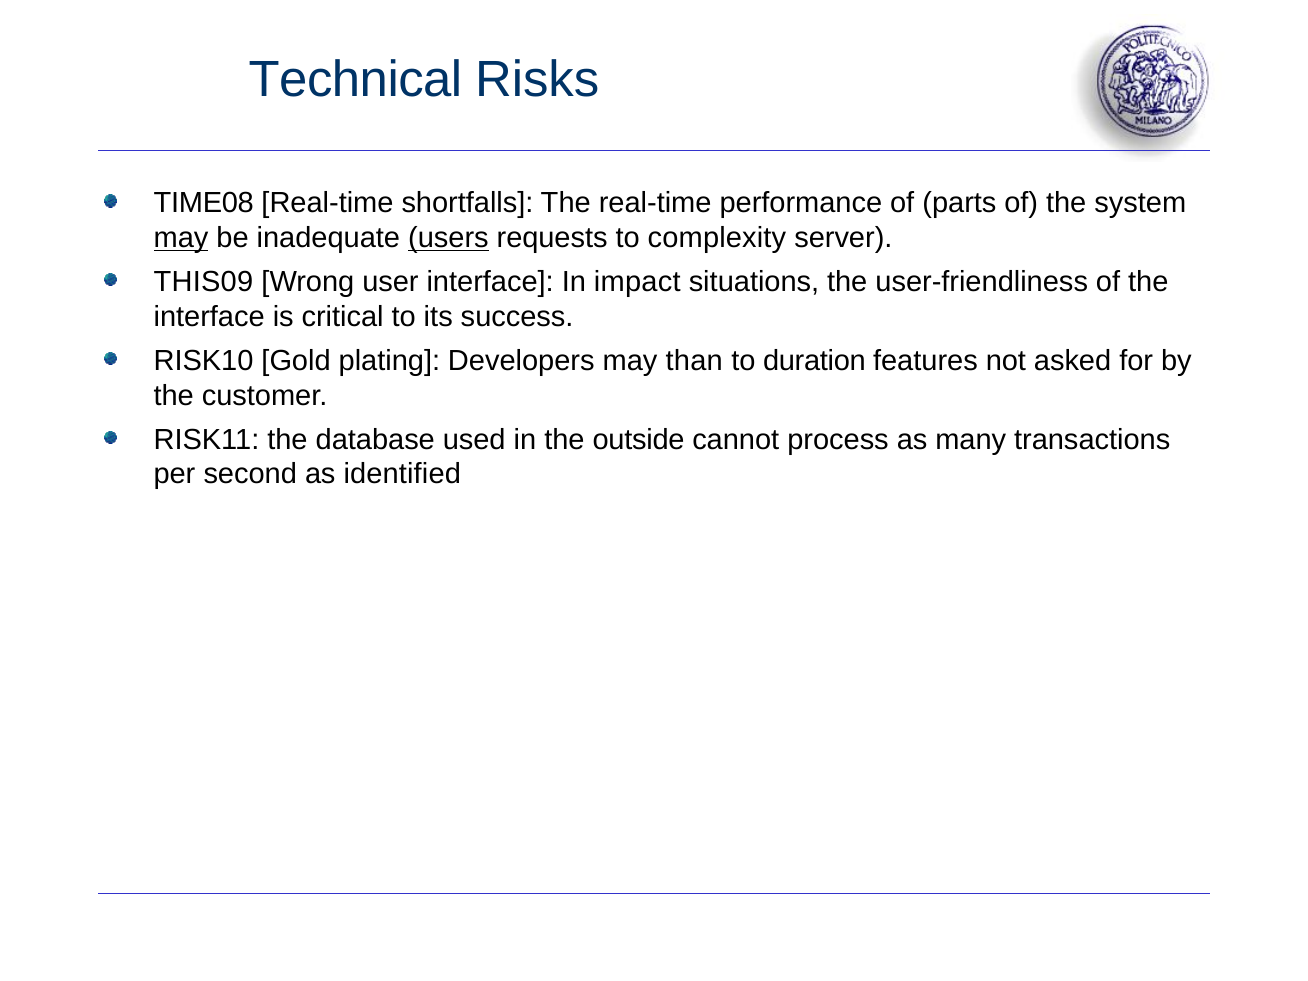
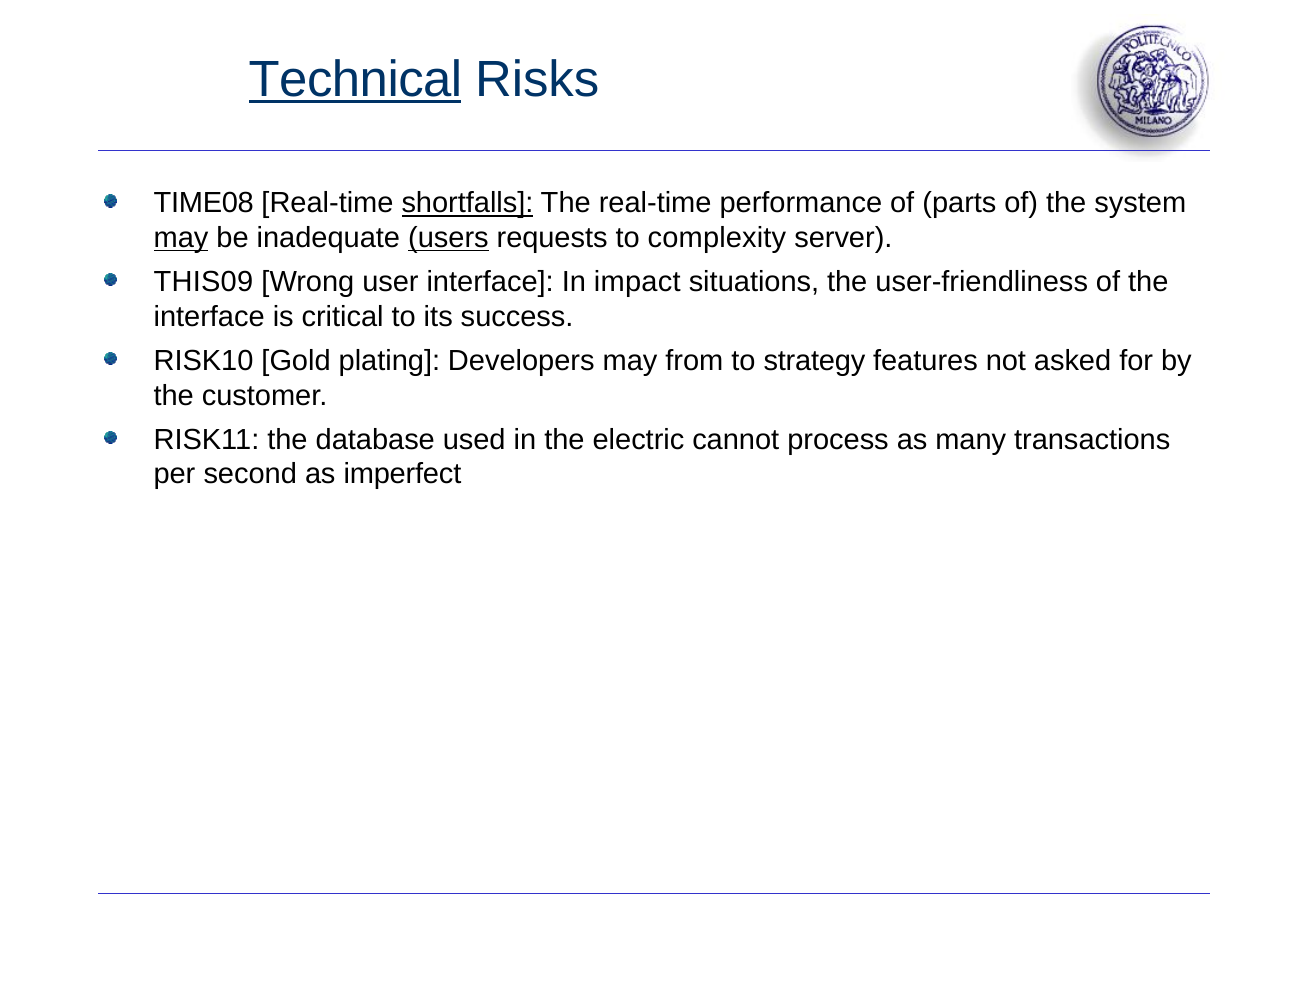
Technical underline: none -> present
shortfalls underline: none -> present
than: than -> from
duration: duration -> strategy
outside: outside -> electric
identified: identified -> imperfect
